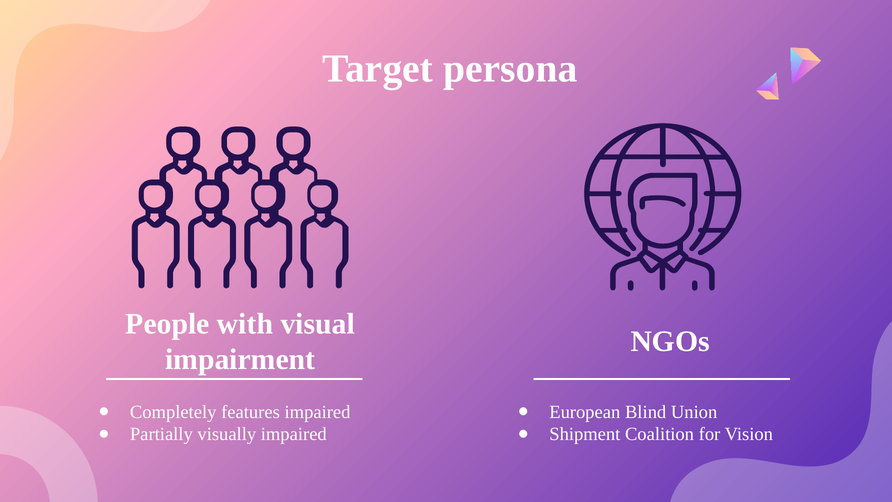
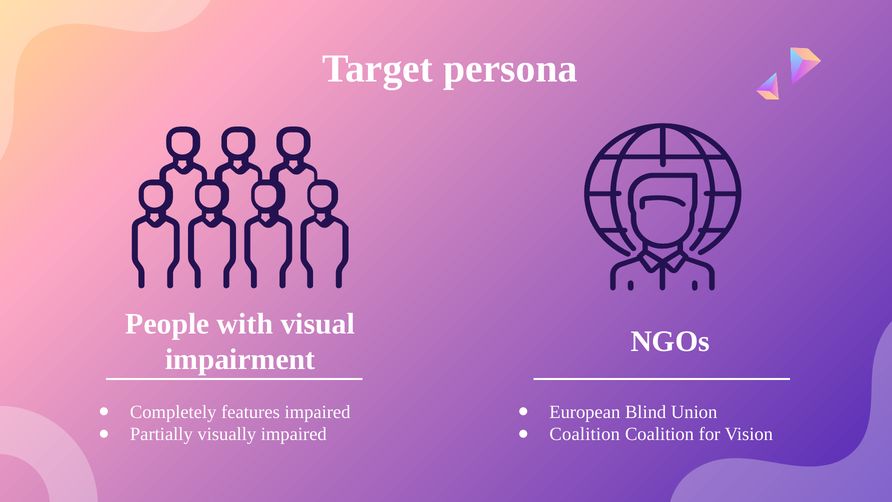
Shipment at (585, 434): Shipment -> Coalition
